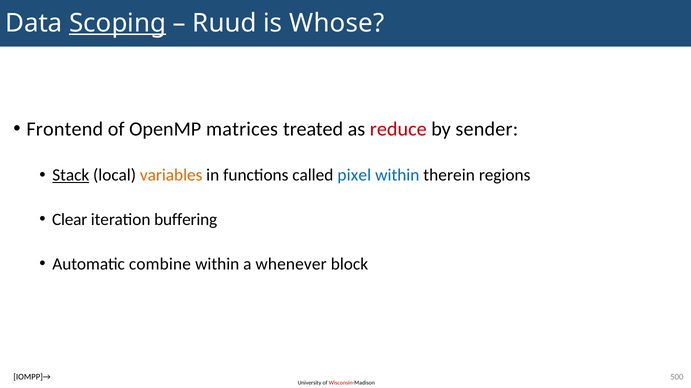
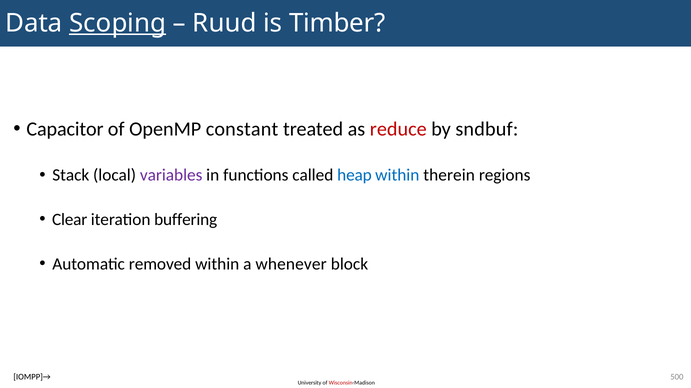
Whose: Whose -> Timber
Frontend: Frontend -> Capacitor
matrices: matrices -> constant
sender: sender -> sndbuf
Stack underline: present -> none
variables colour: orange -> purple
pixel: pixel -> heap
combine: combine -> removed
